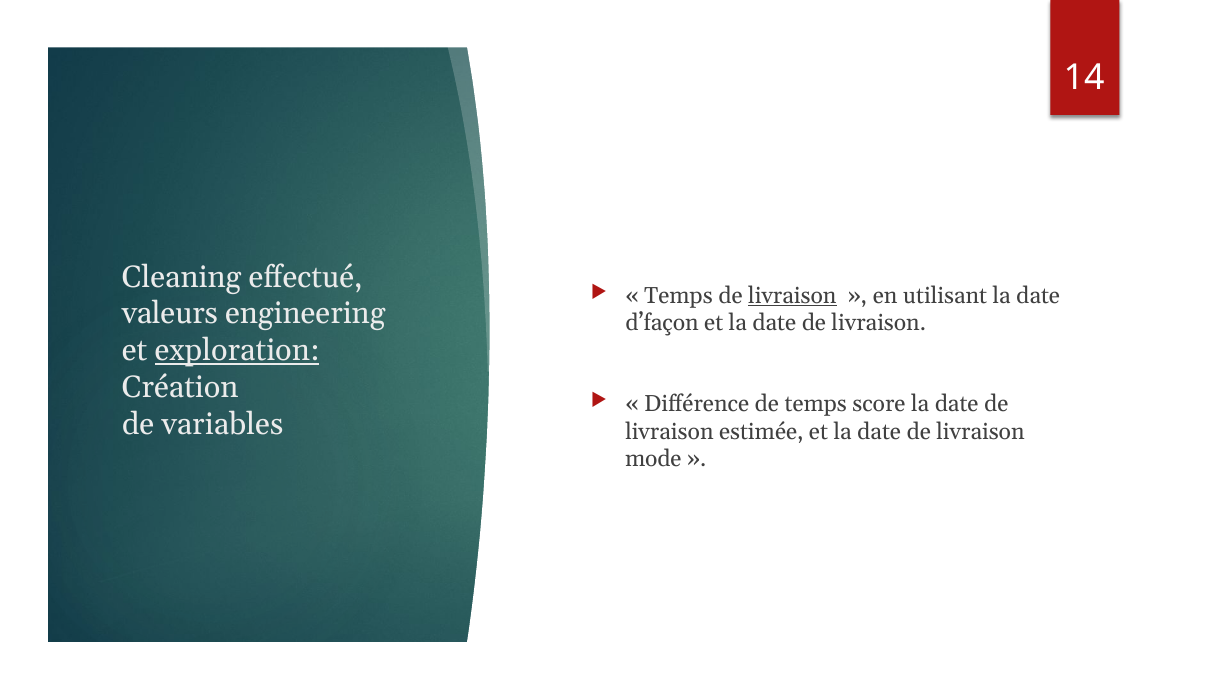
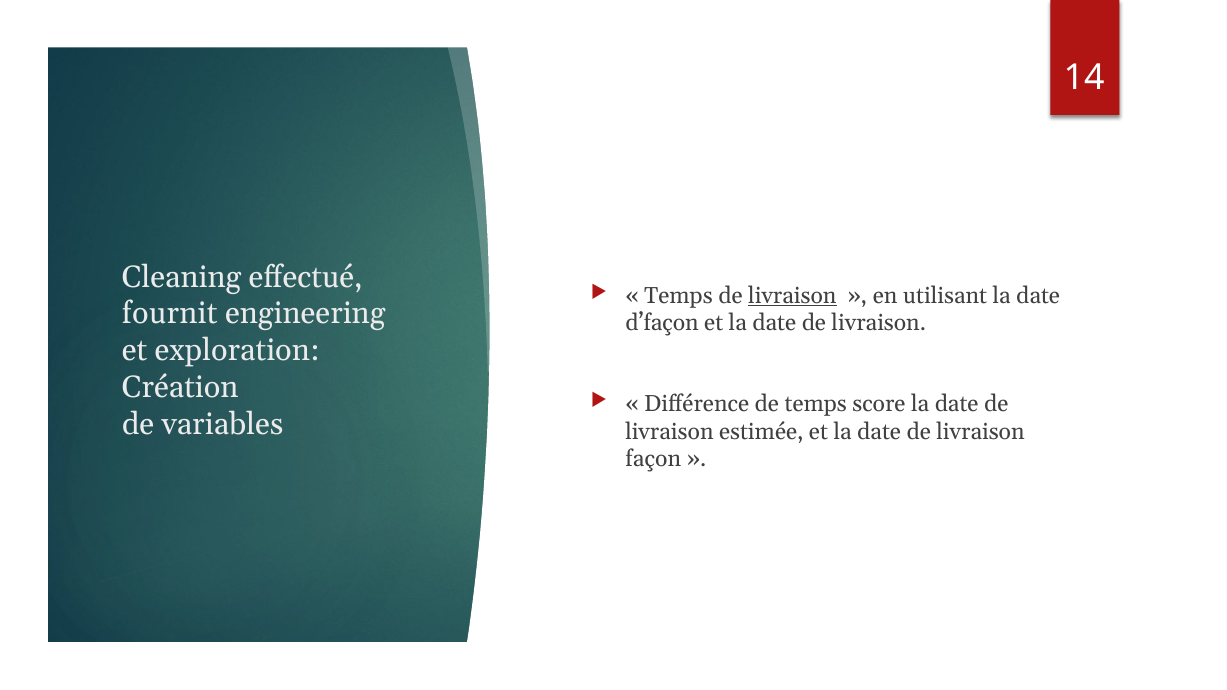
valeurs: valeurs -> fournit
exploration underline: present -> none
mode: mode -> façon
